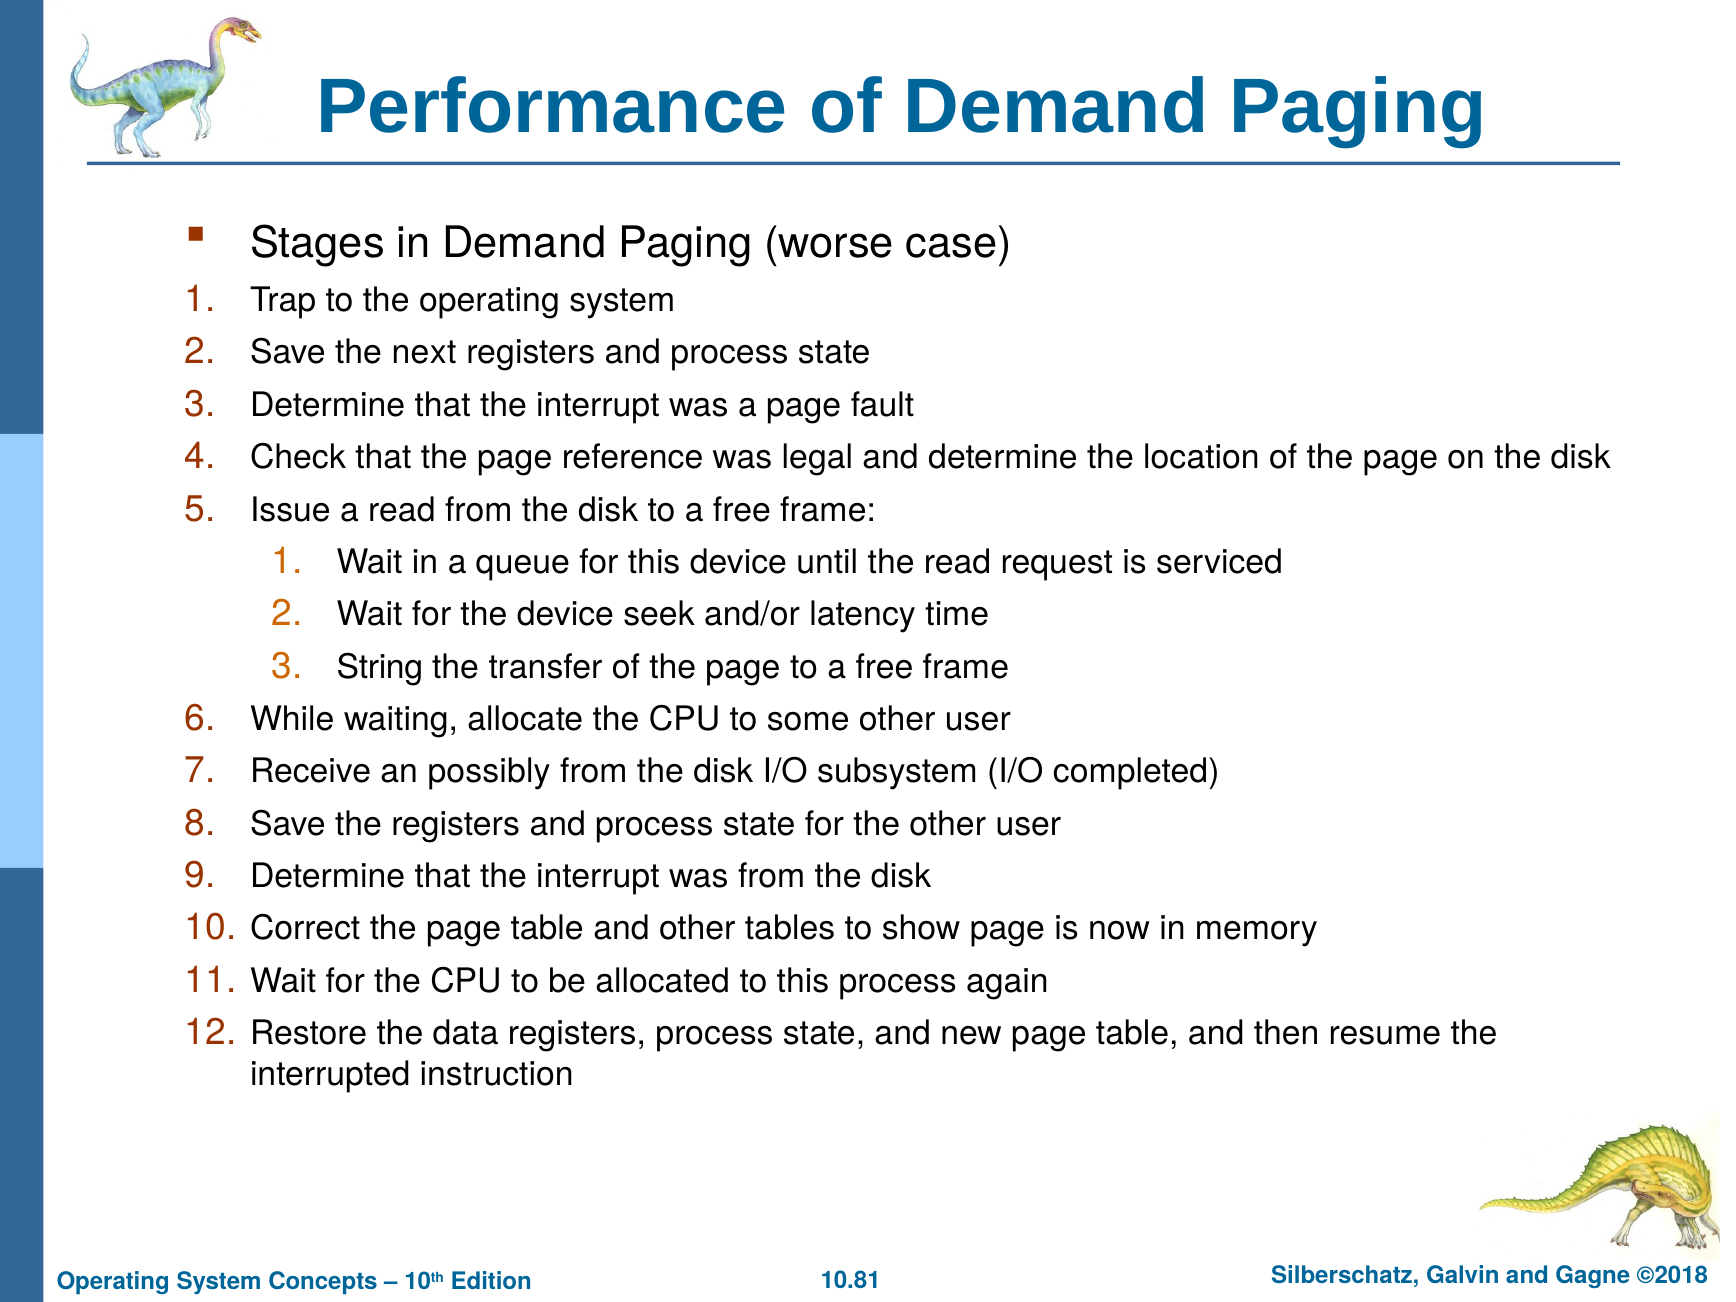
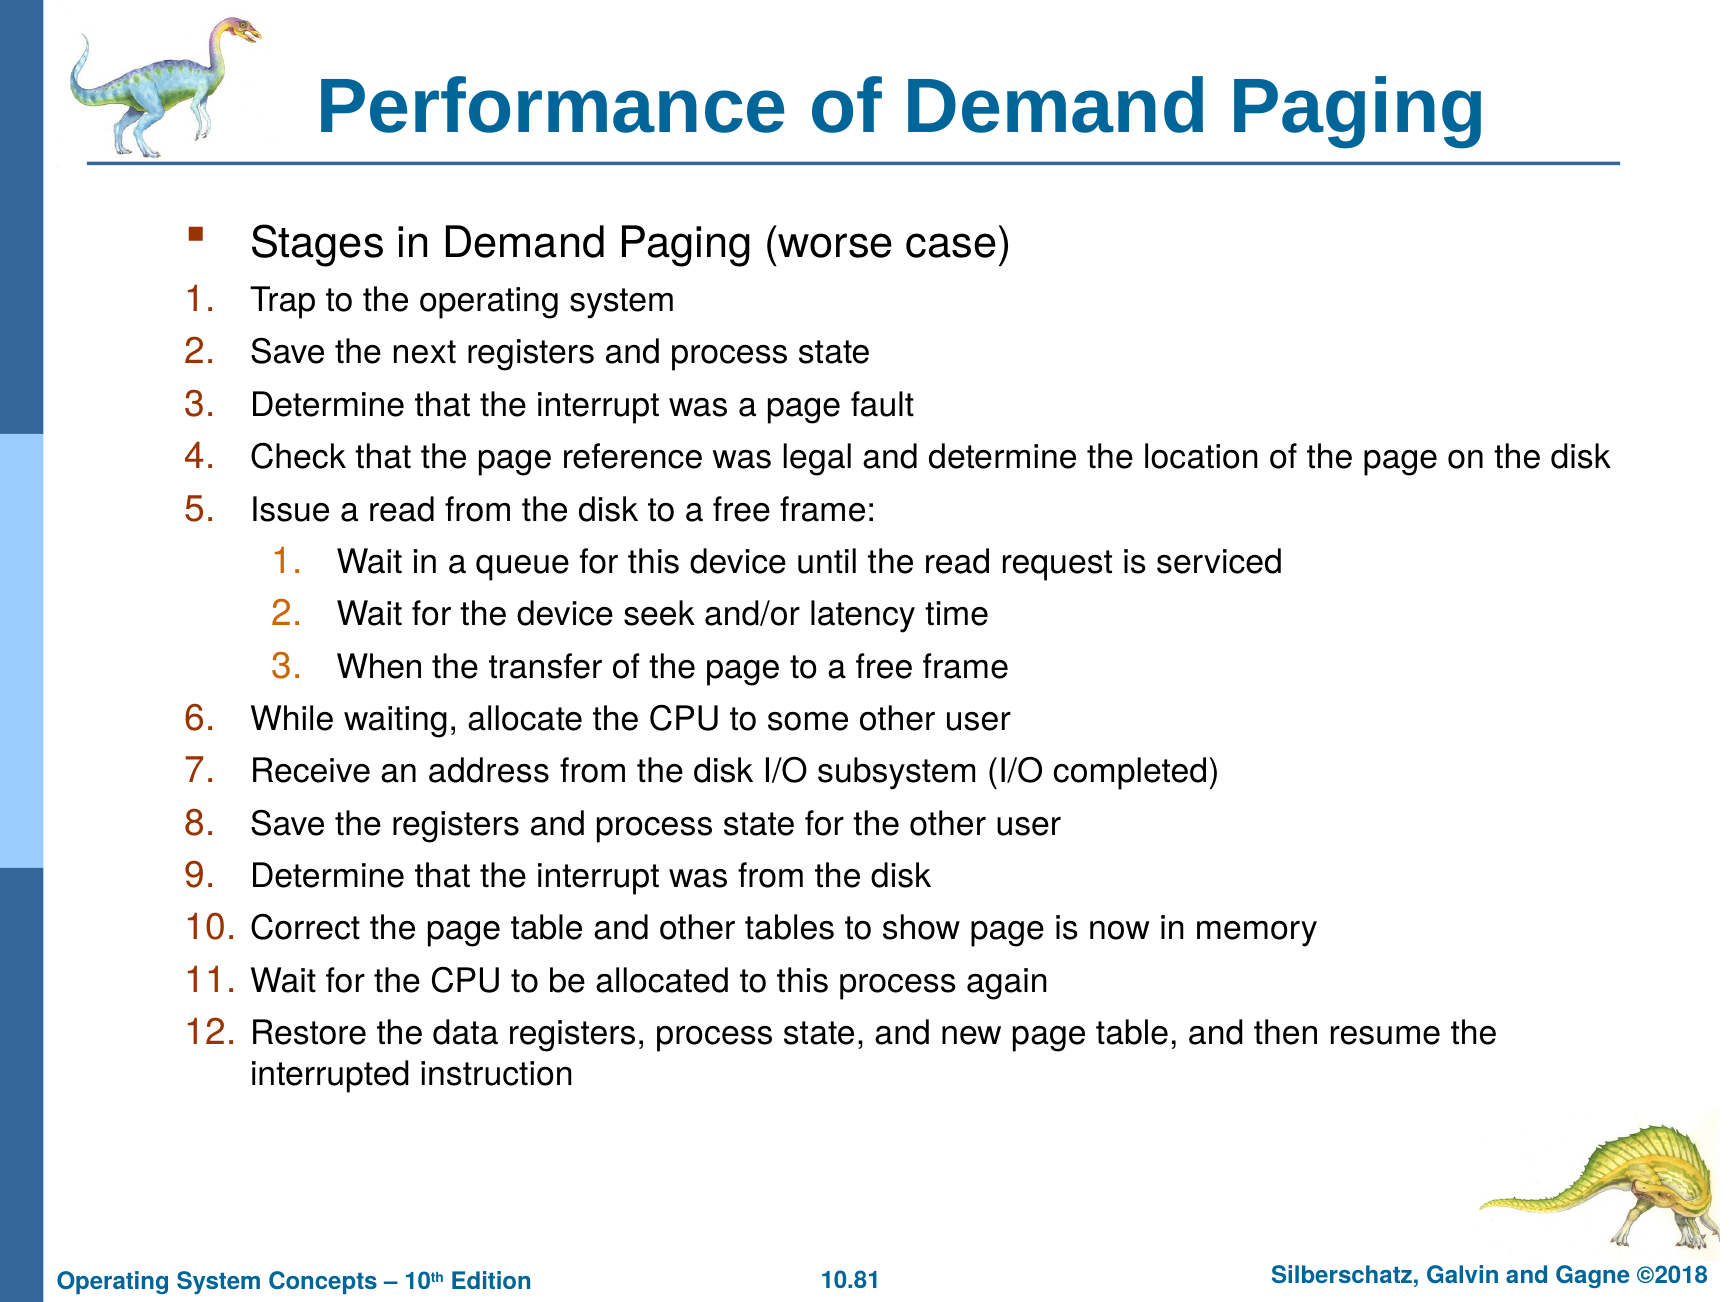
String: String -> When
possibly: possibly -> address
